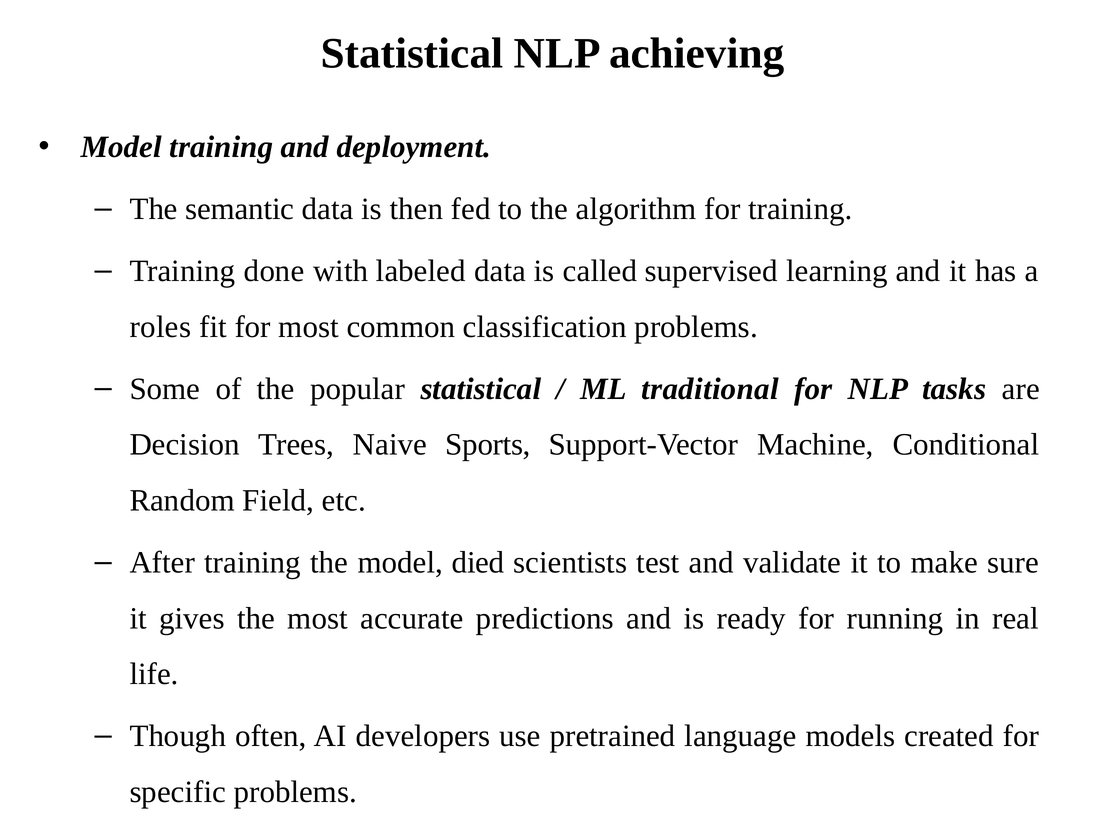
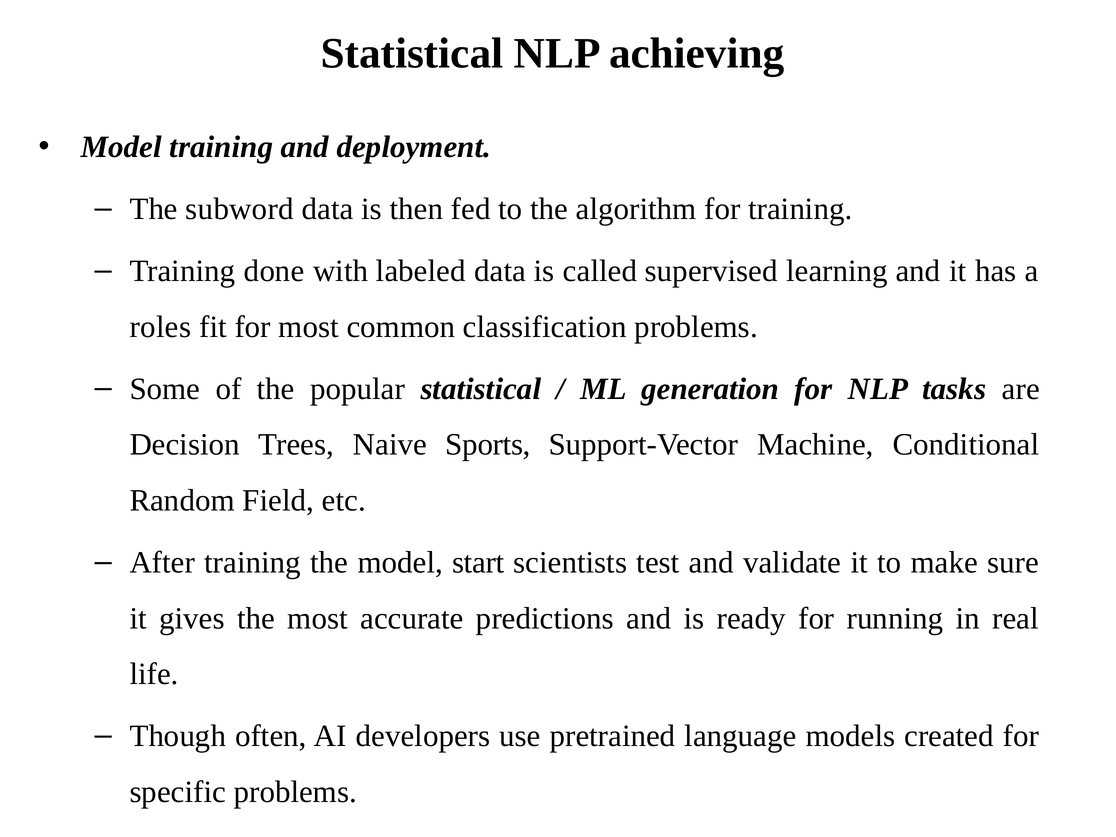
semantic: semantic -> subword
traditional: traditional -> generation
died: died -> start
